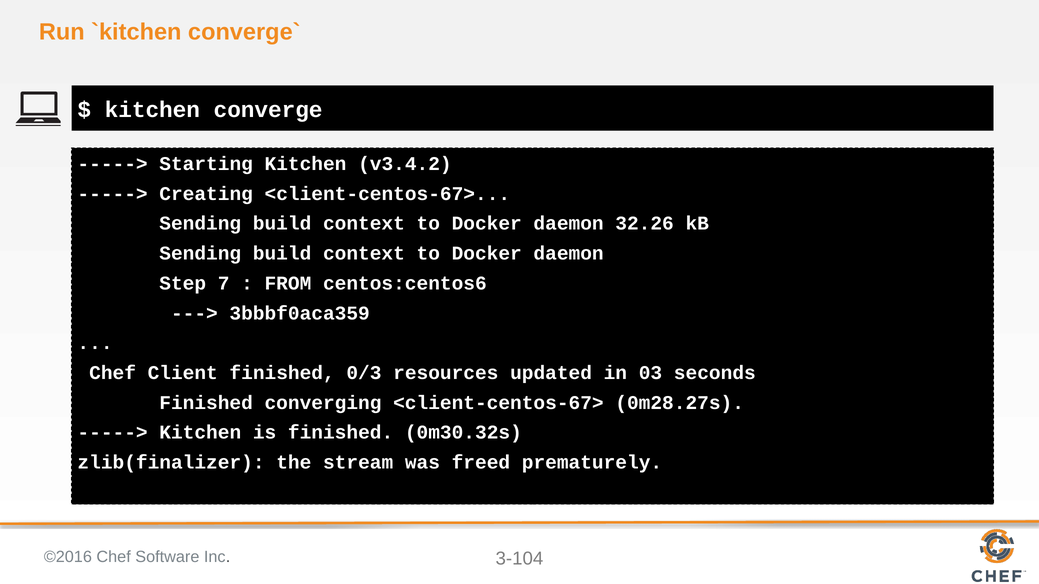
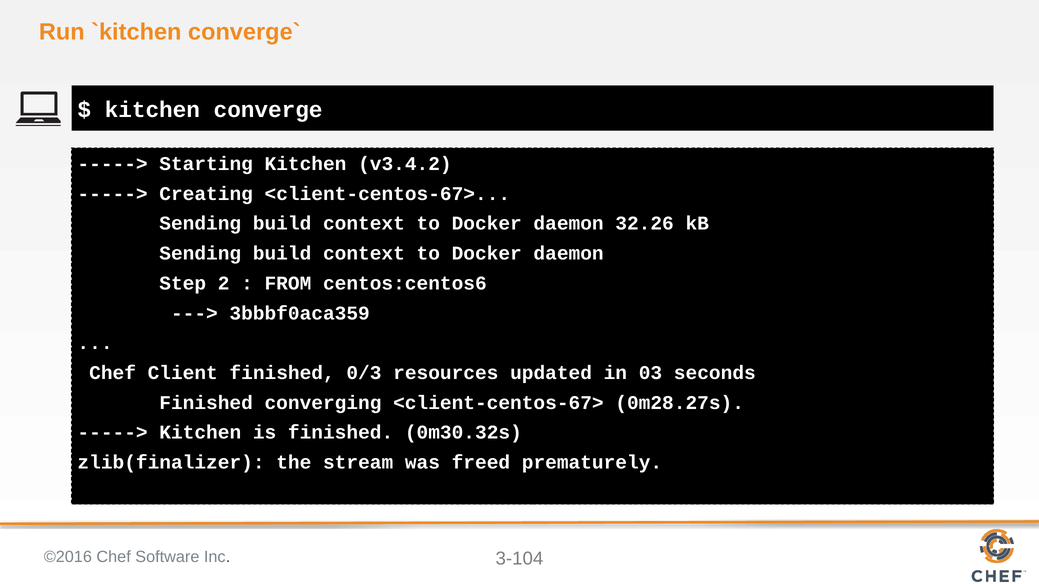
7: 7 -> 2
